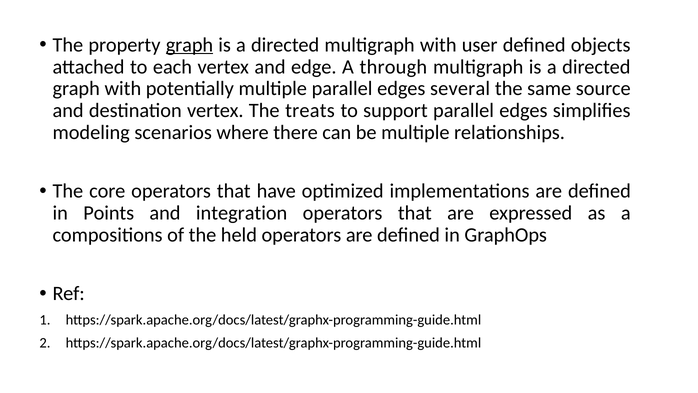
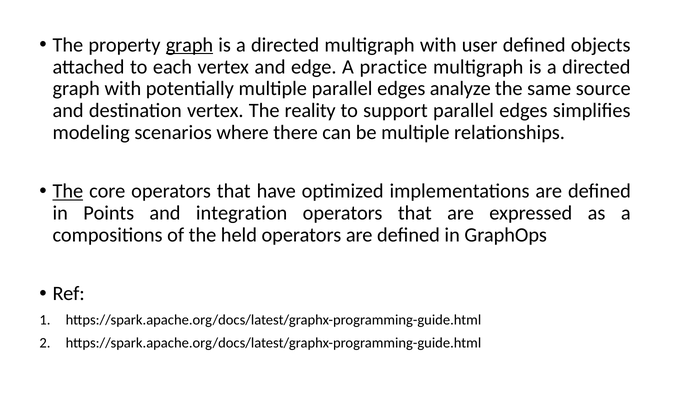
through: through -> practice
several: several -> analyze
treats: treats -> reality
The at (68, 191) underline: none -> present
